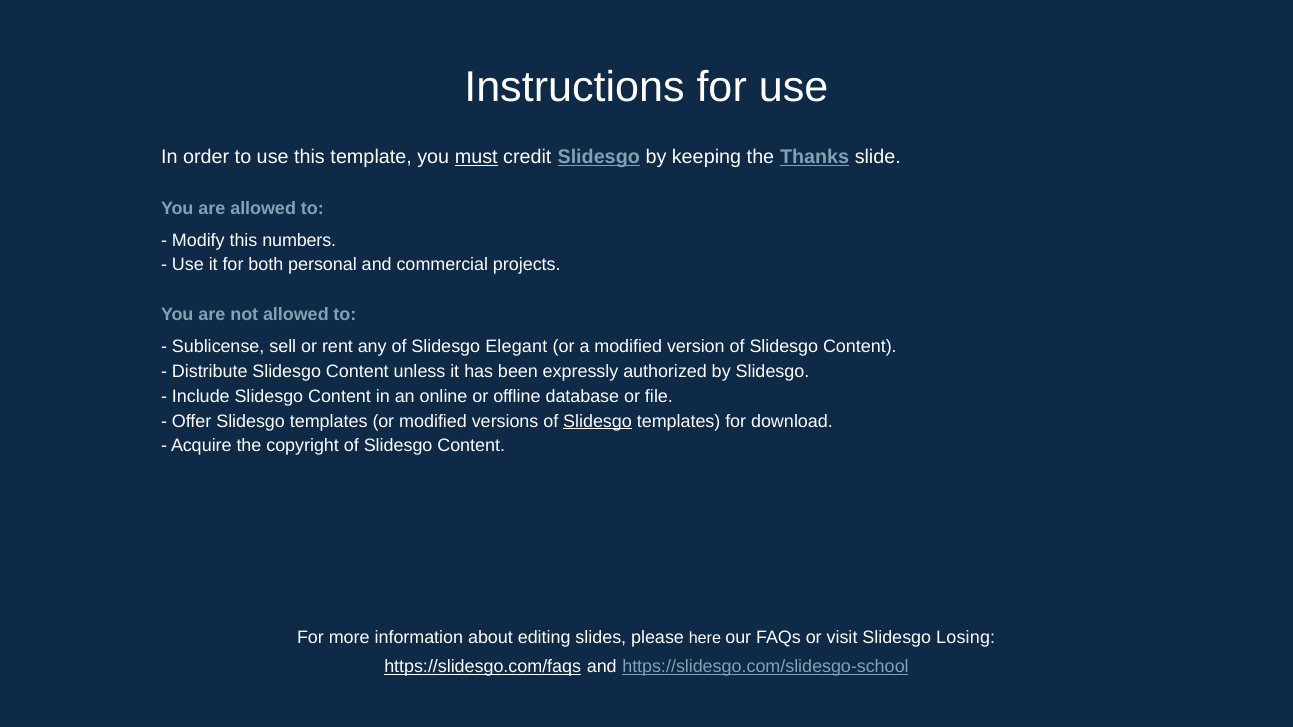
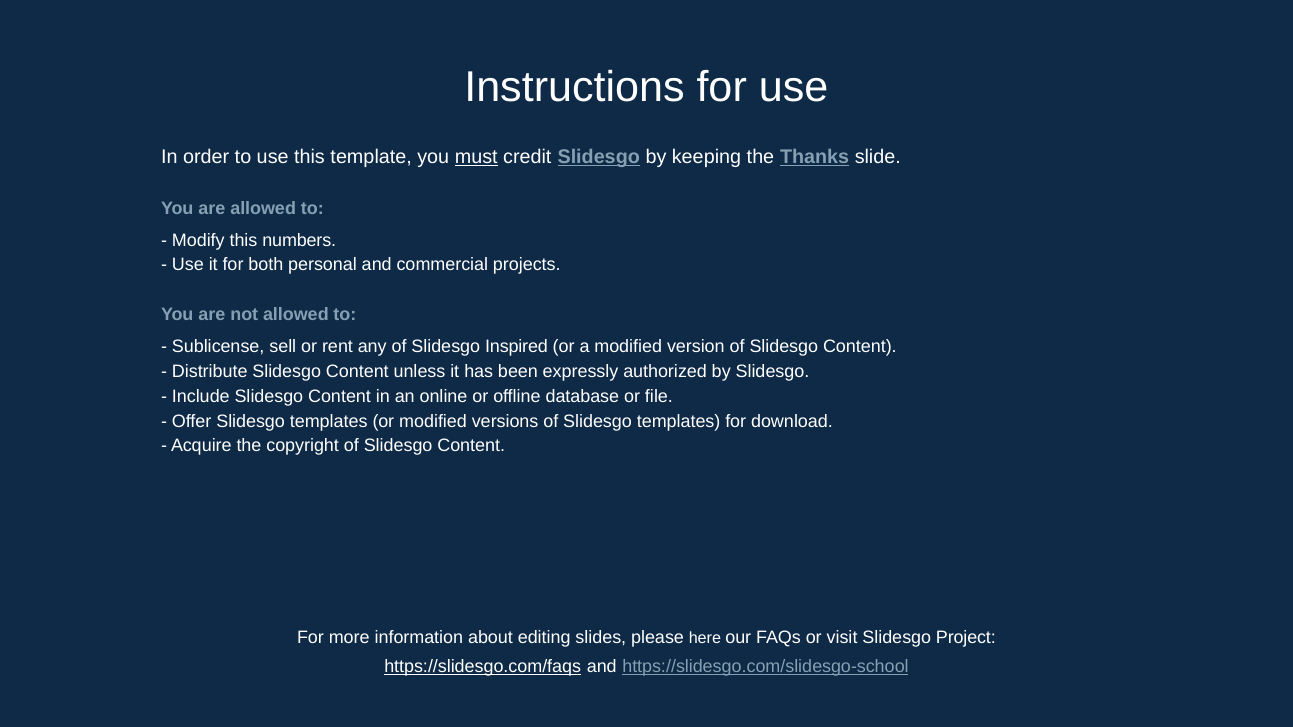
Elegant: Elegant -> Inspired
Slidesgo at (598, 421) underline: present -> none
Losing: Losing -> Project
